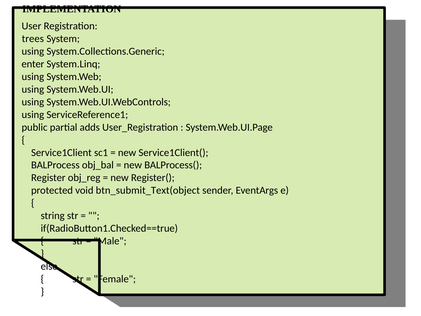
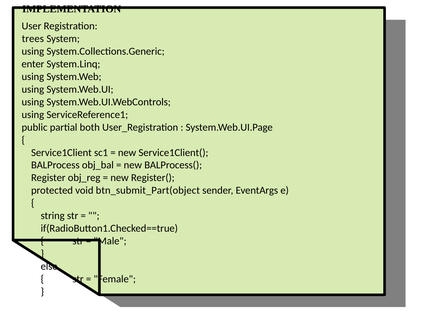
adds: adds -> both
btn_submit_Text(object: btn_submit_Text(object -> btn_submit_Part(object
